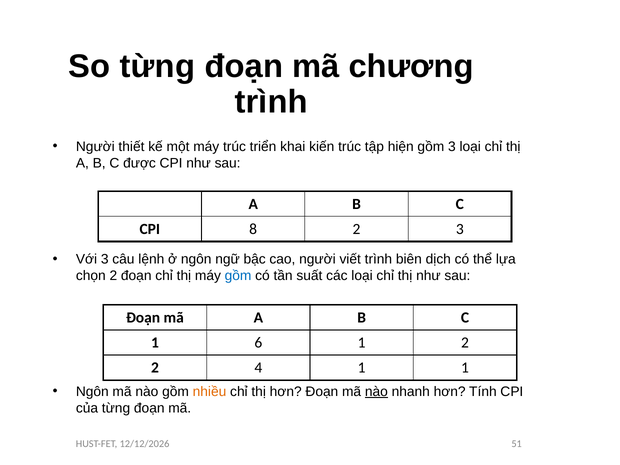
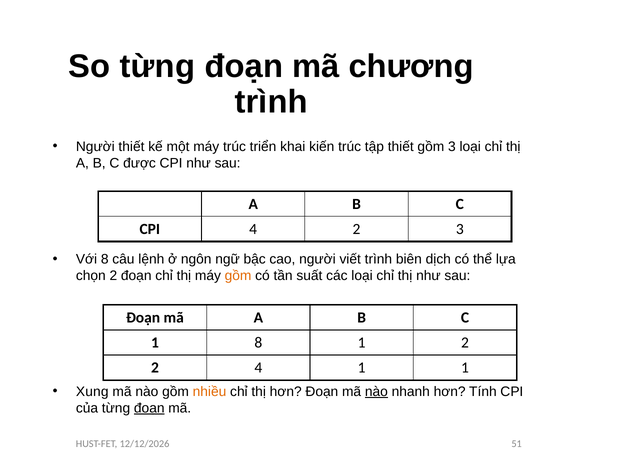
tập hiện: hiện -> thiết
CPI 8: 8 -> 4
Với 3: 3 -> 8
gồm at (238, 276) colour: blue -> orange
1 6: 6 -> 8
Ngôn at (92, 391): Ngôn -> Xung
đoạn at (149, 408) underline: none -> present
